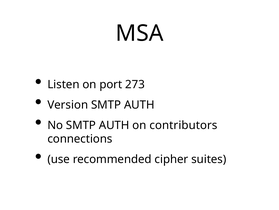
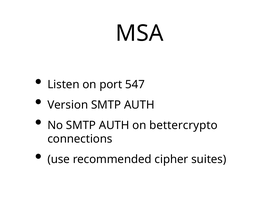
273: 273 -> 547
contributors: contributors -> bettercrypto
